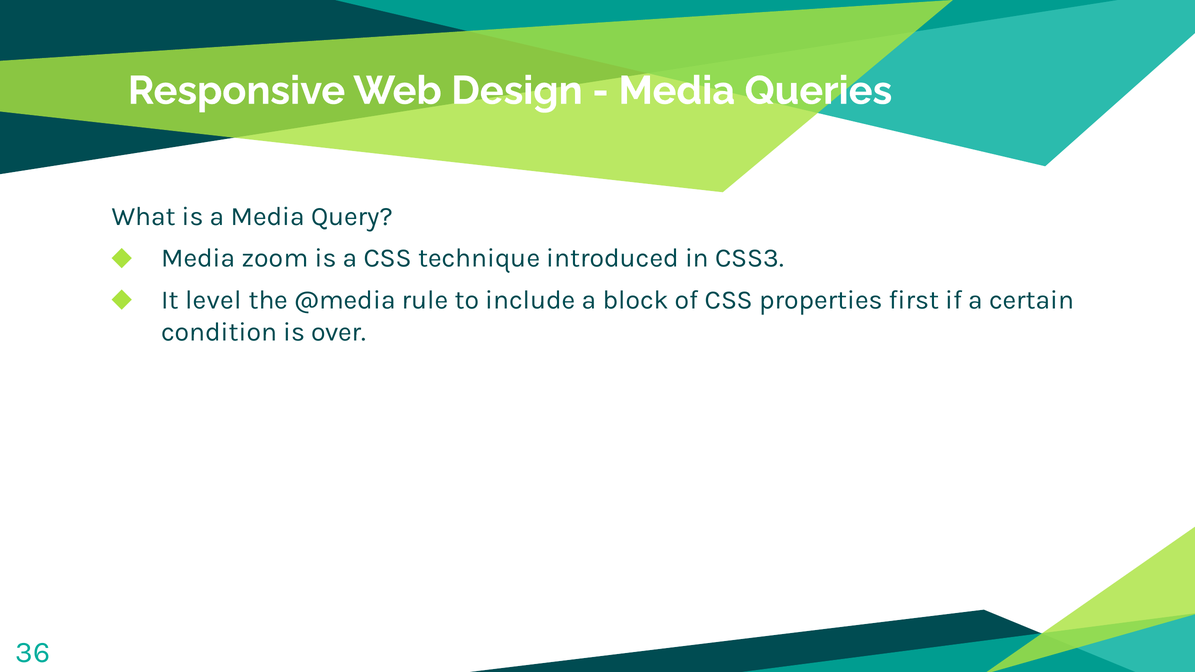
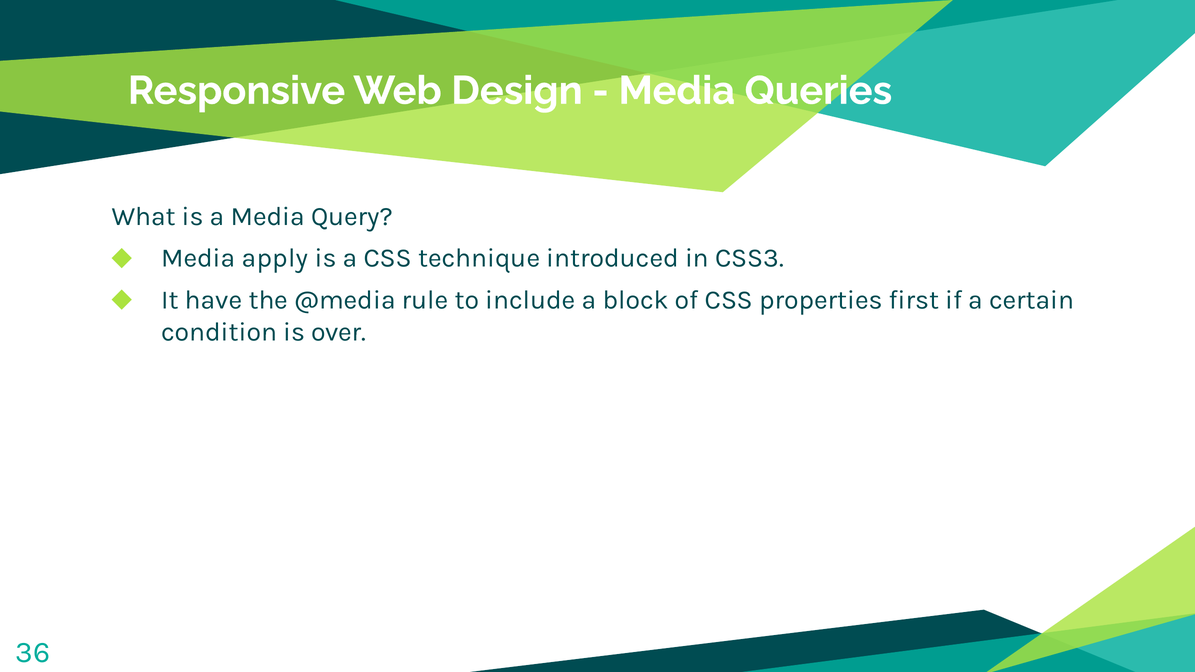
zoom: zoom -> apply
level: level -> have
